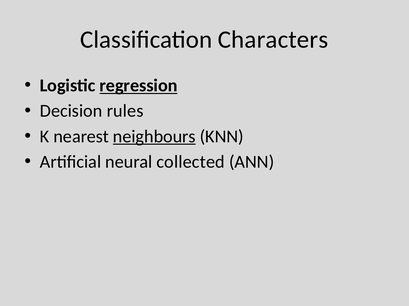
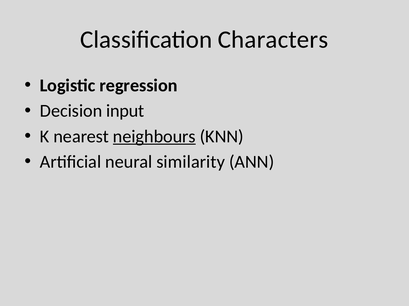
regression underline: present -> none
rules: rules -> input
collected: collected -> similarity
